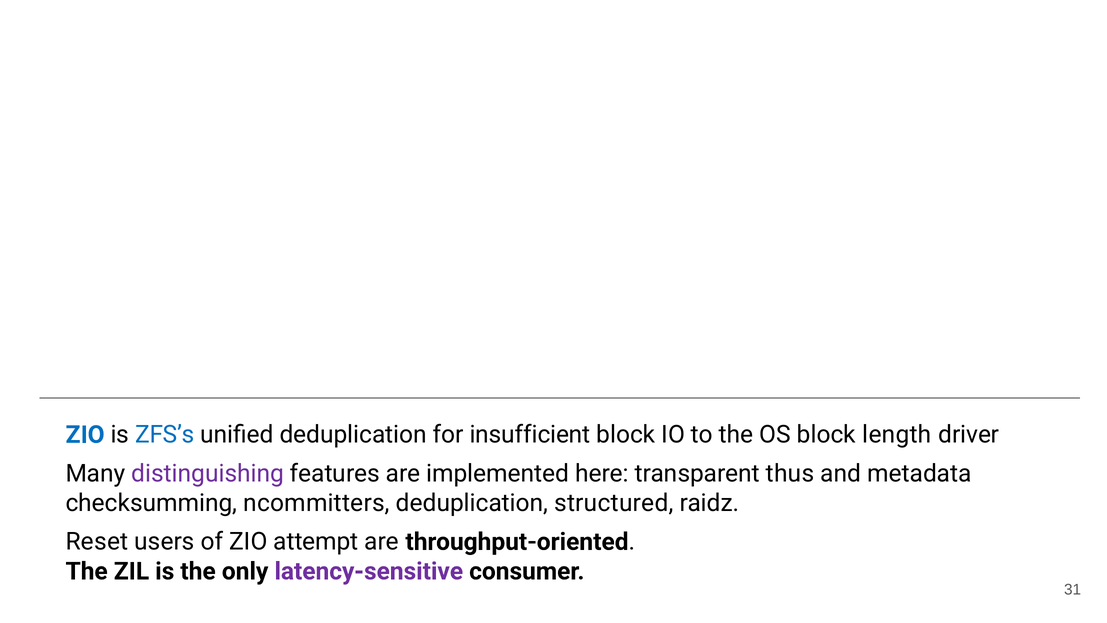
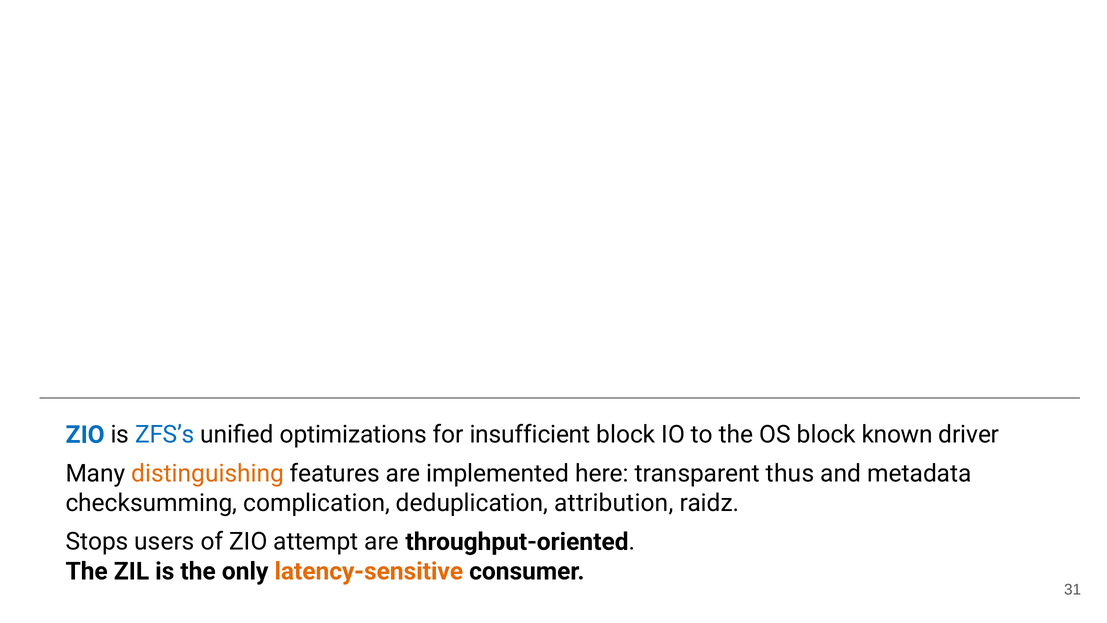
unified deduplication: deduplication -> optimizations
length: length -> known
distinguishing colour: purple -> orange
ncommitters: ncommitters -> complication
structured: structured -> attribution
Reset: Reset -> Stops
latency-sensitive colour: purple -> orange
